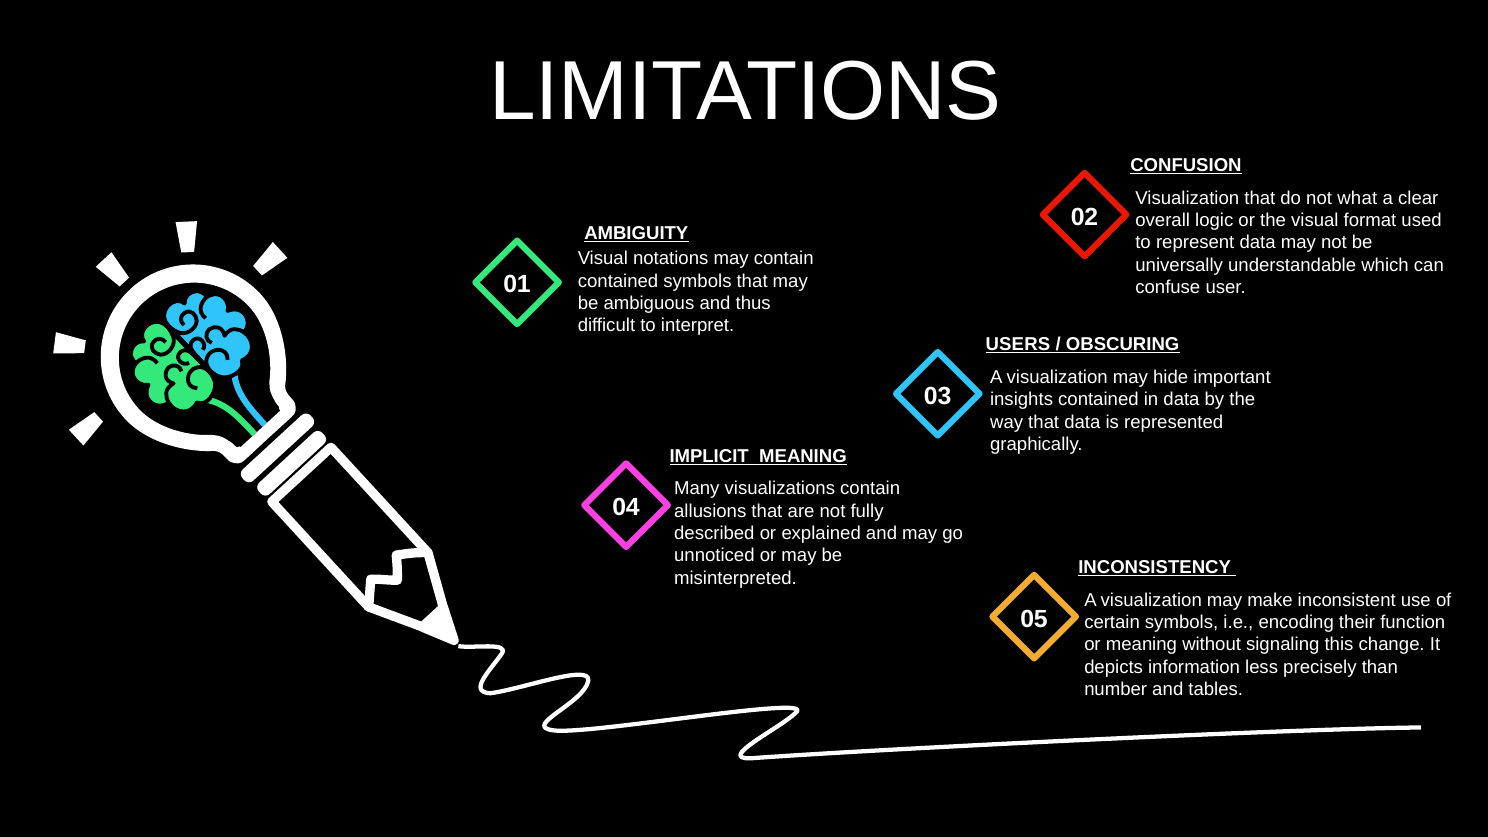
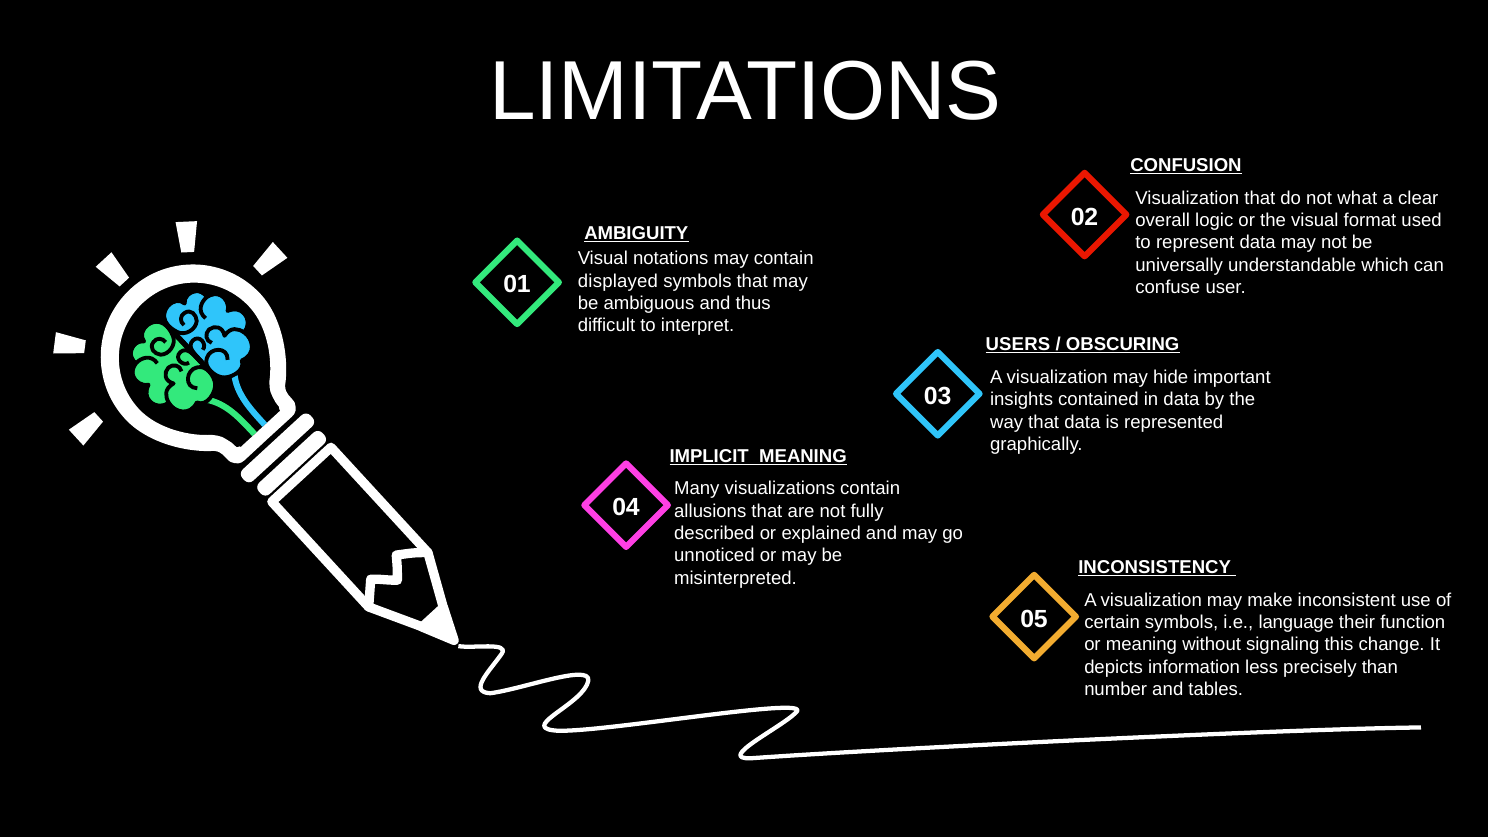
contained at (618, 281): contained -> displayed
encoding: encoding -> language
